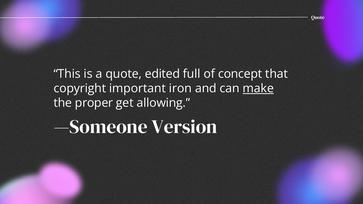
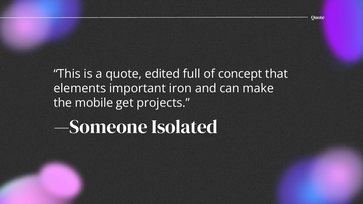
copyright: copyright -> elements
make underline: present -> none
proper: proper -> mobile
allowing: allowing -> projects
Version: Version -> Isolated
